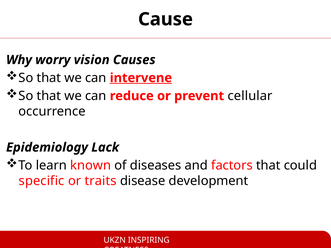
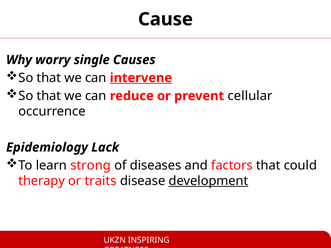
vision: vision -> single
known: known -> strong
specific: specific -> therapy
development underline: none -> present
